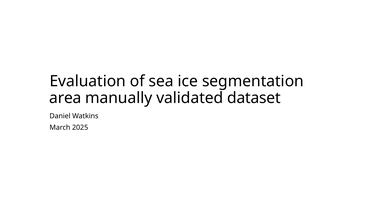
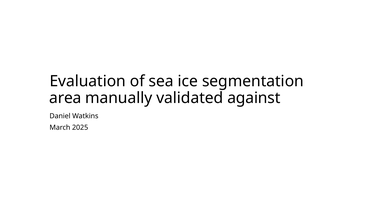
dataset: dataset -> against
